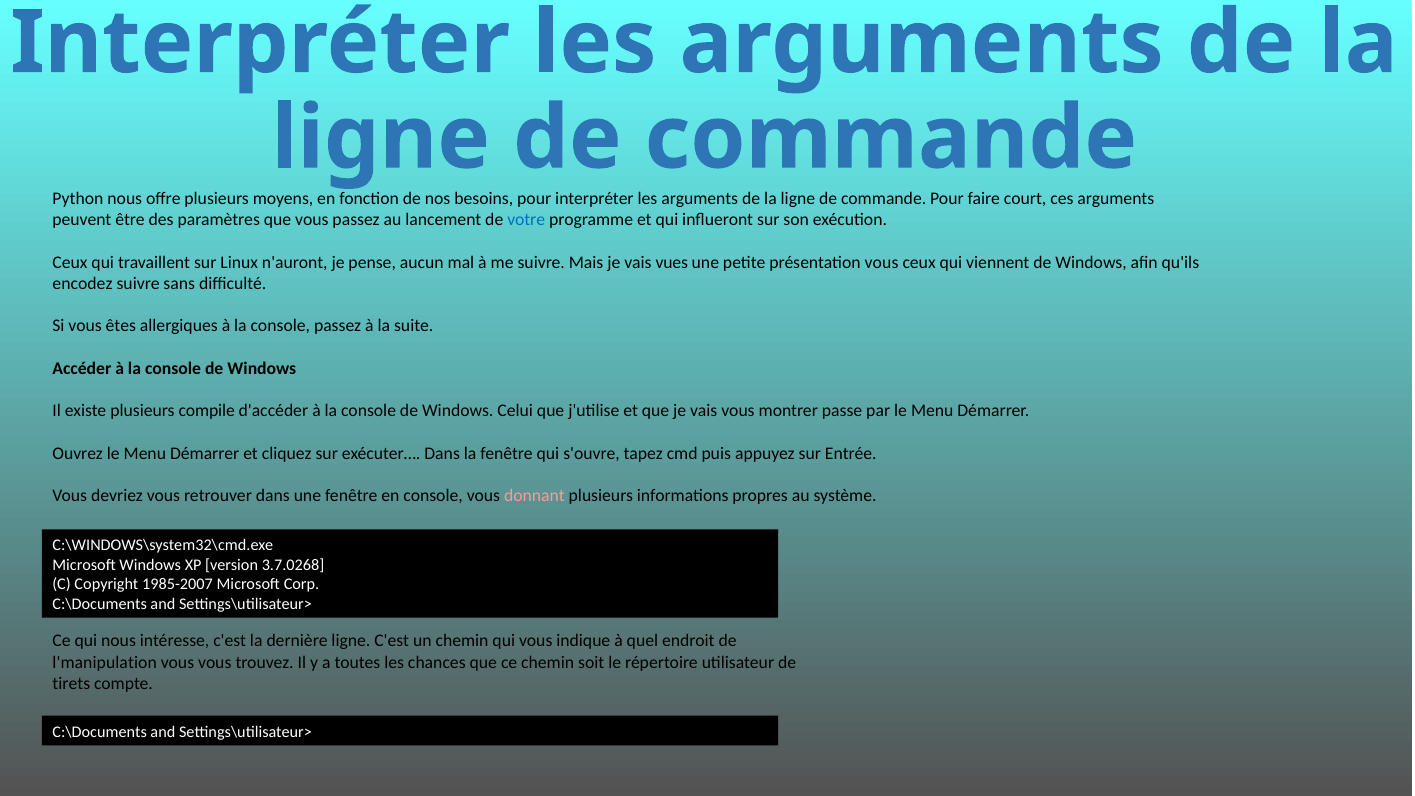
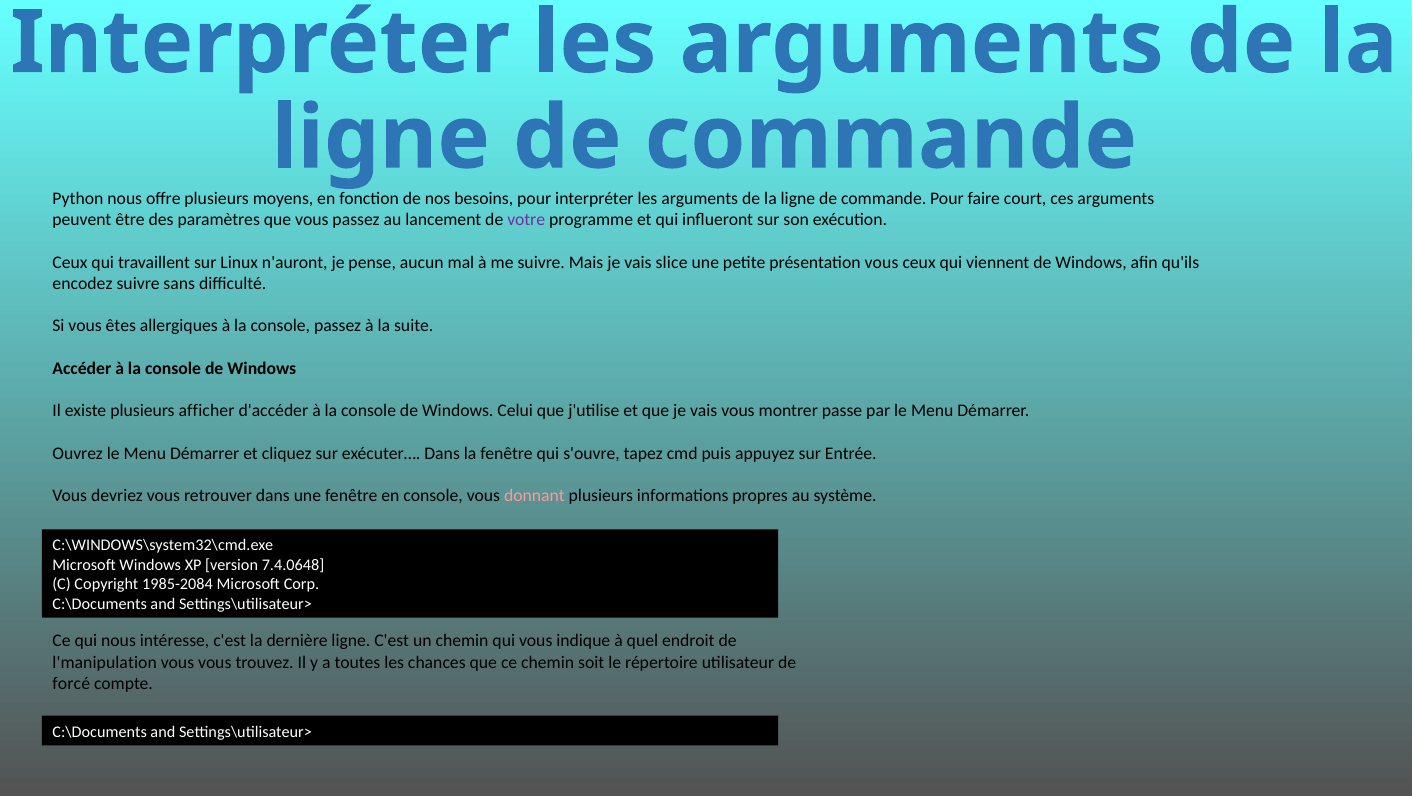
votre colour: blue -> purple
vues: vues -> slice
compile: compile -> afficher
3.7.0268: 3.7.0268 -> 7.4.0648
1985-2007: 1985-2007 -> 1985-2084
tirets: tirets -> forcé
